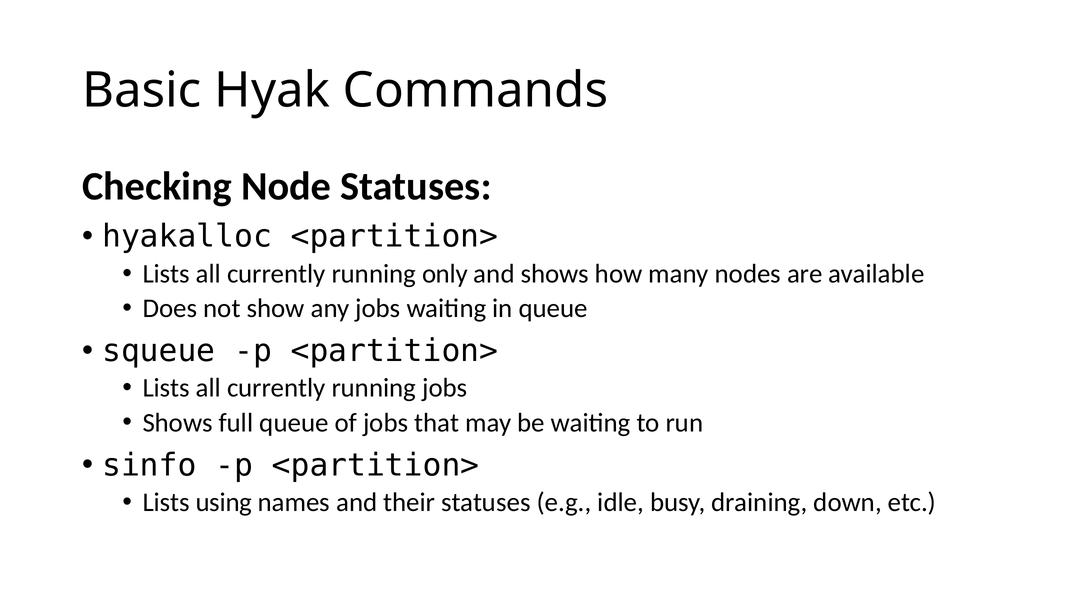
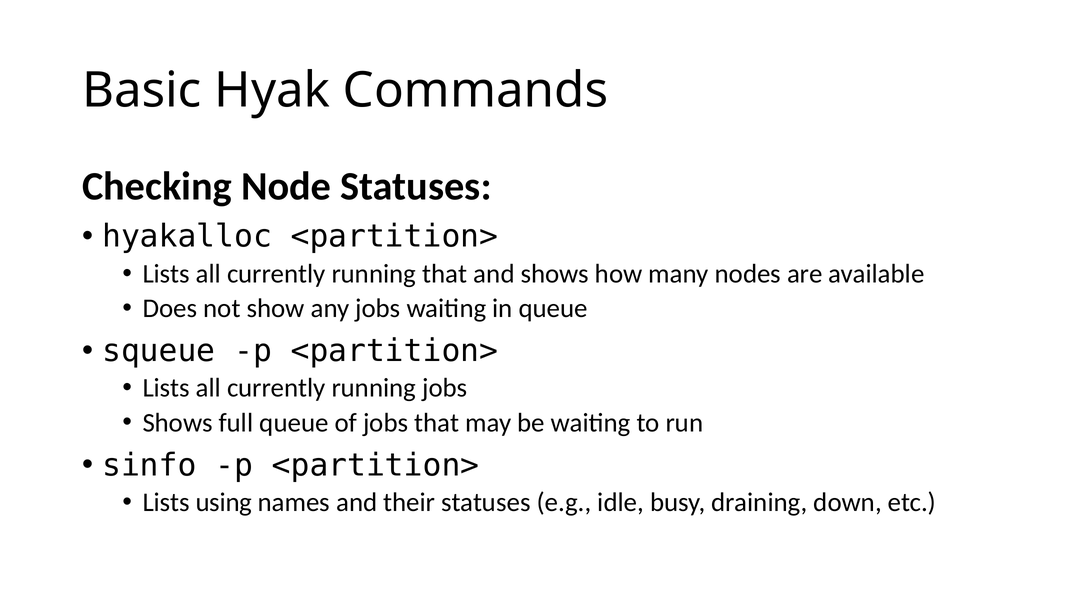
running only: only -> that
